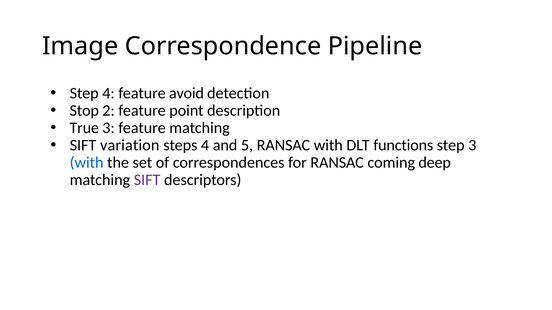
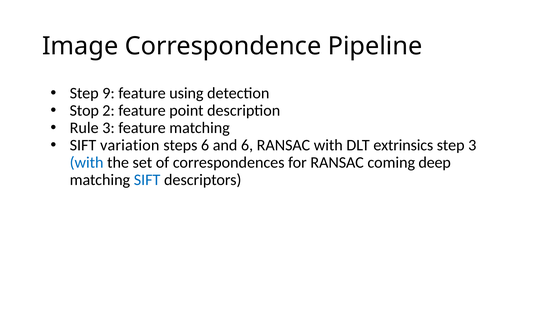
Step 4: 4 -> 9
avoid: avoid -> using
True: True -> Rule
steps 4: 4 -> 6
and 5: 5 -> 6
functions: functions -> extrinsics
SIFT at (147, 180) colour: purple -> blue
